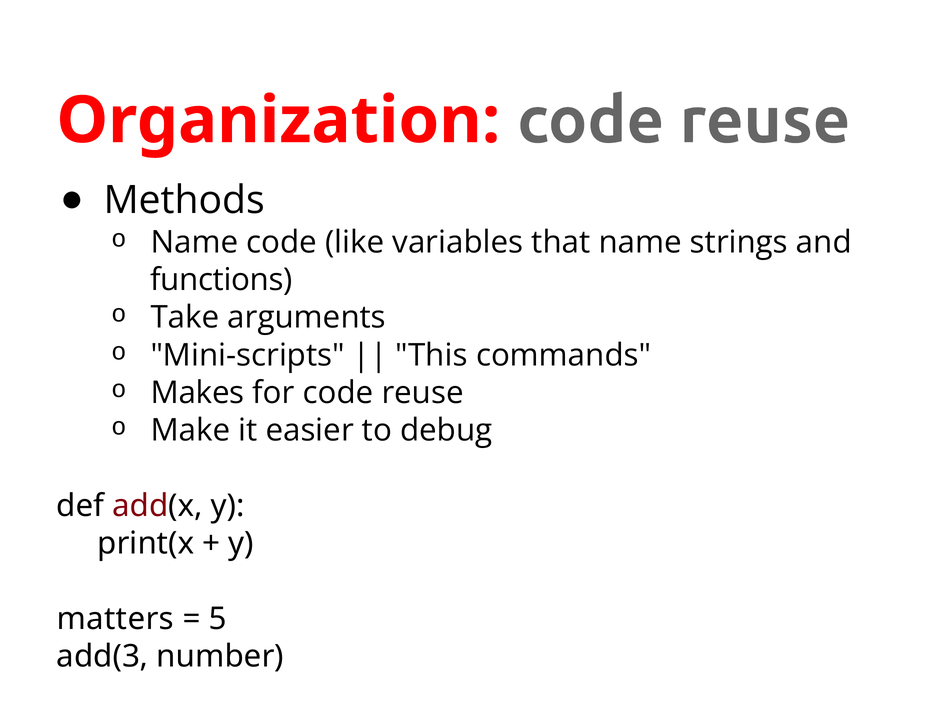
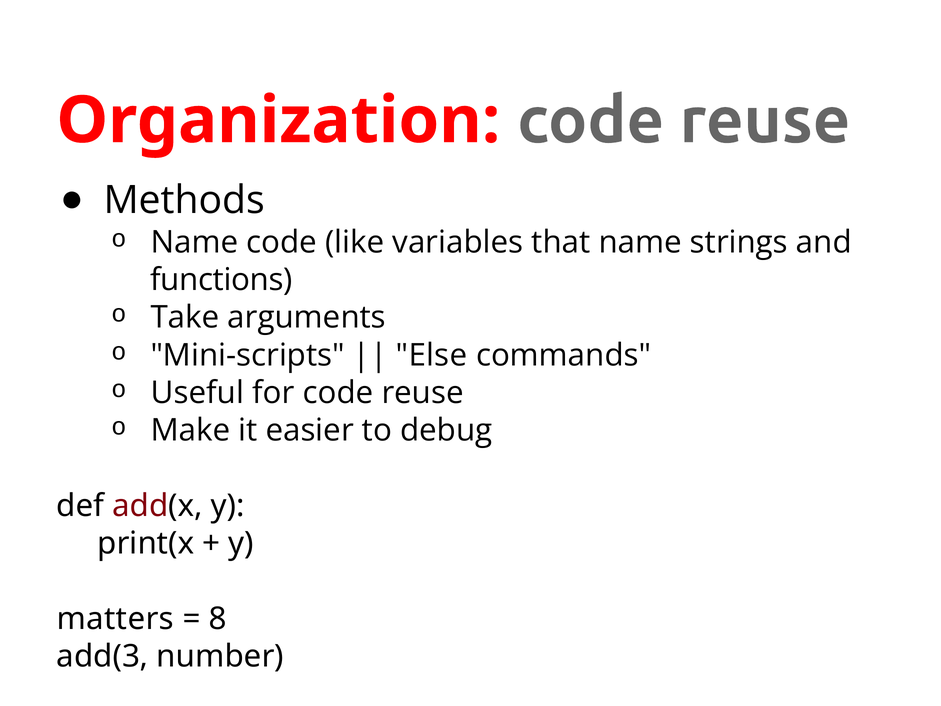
This: This -> Else
Makes: Makes -> Useful
5: 5 -> 8
